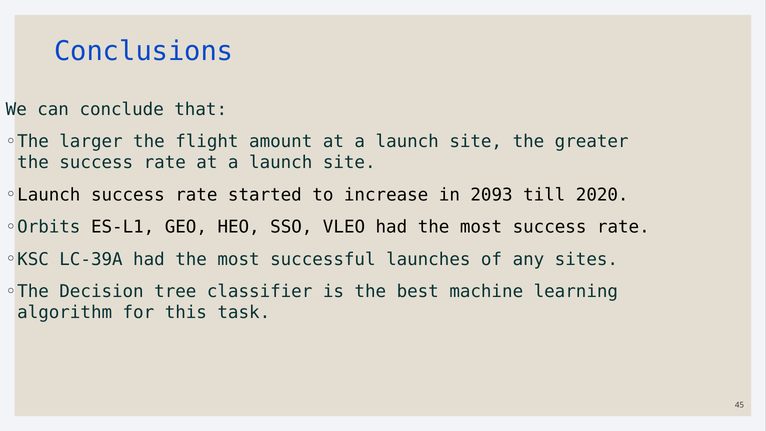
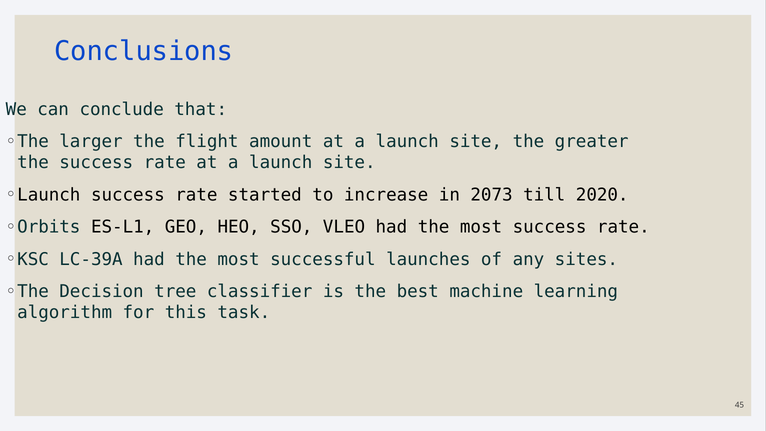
2093: 2093 -> 2073
